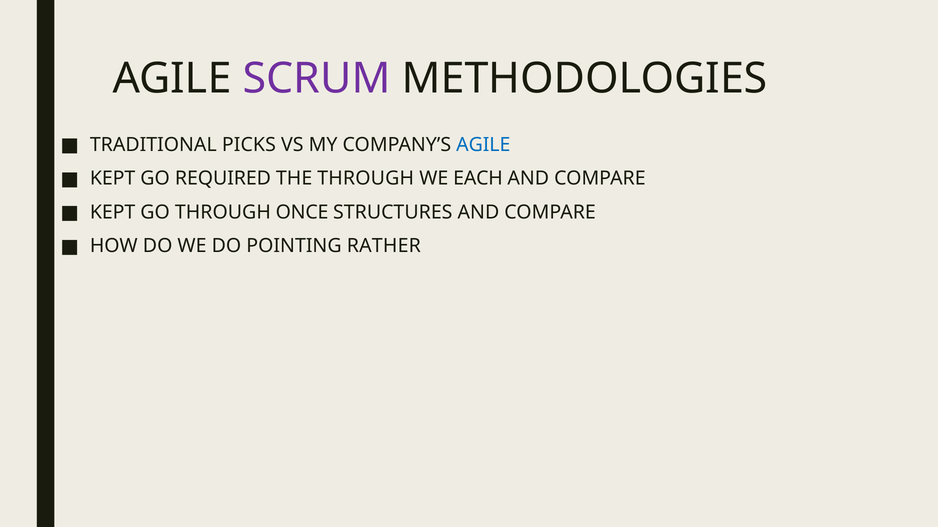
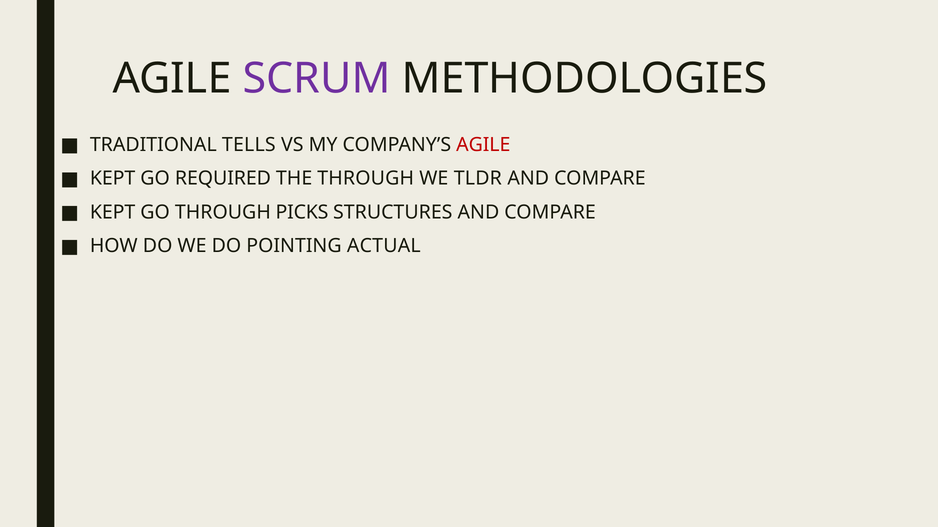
PICKS: PICKS -> TELLS
AGILE at (483, 145) colour: blue -> red
EACH: EACH -> TLDR
ONCE: ONCE -> PICKS
RATHER: RATHER -> ACTUAL
